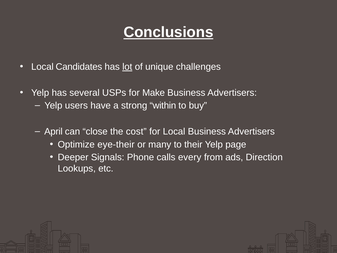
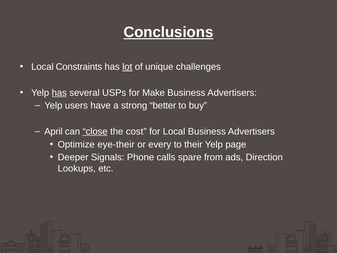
Candidates: Candidates -> Constraints
has at (59, 93) underline: none -> present
within: within -> better
close underline: none -> present
many: many -> every
every: every -> spare
